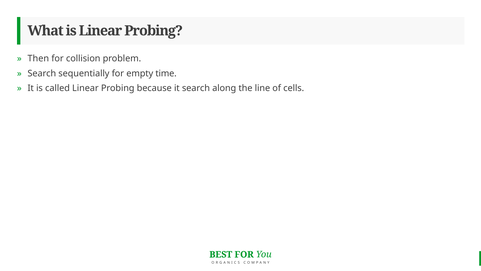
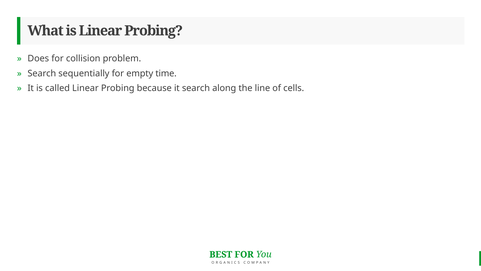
Then: Then -> Does
